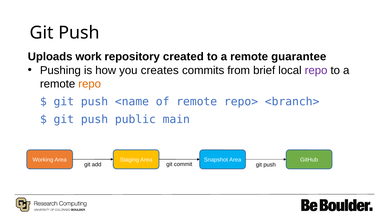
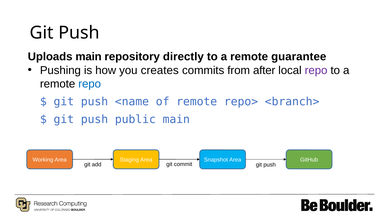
Uploads work: work -> main
created: created -> directly
brief: brief -> after
repo at (90, 84) colour: orange -> blue
